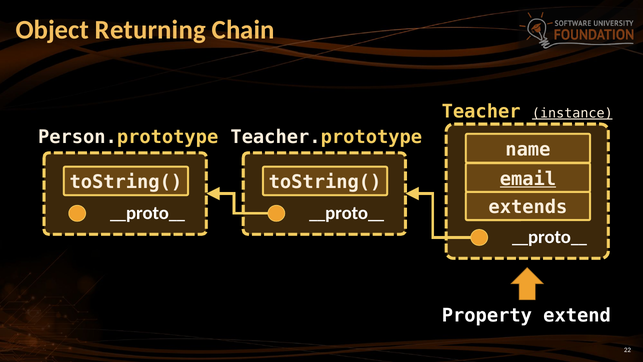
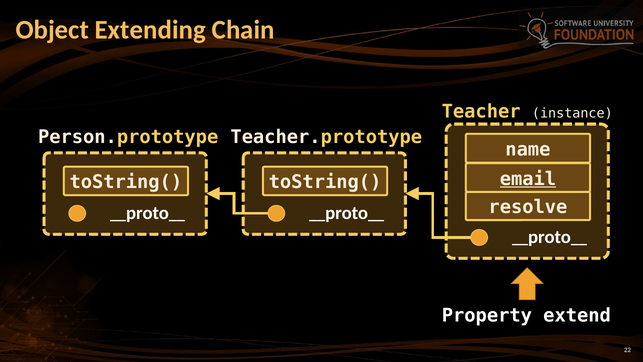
Returning: Returning -> Extending
instance underline: present -> none
extends: extends -> resolve
